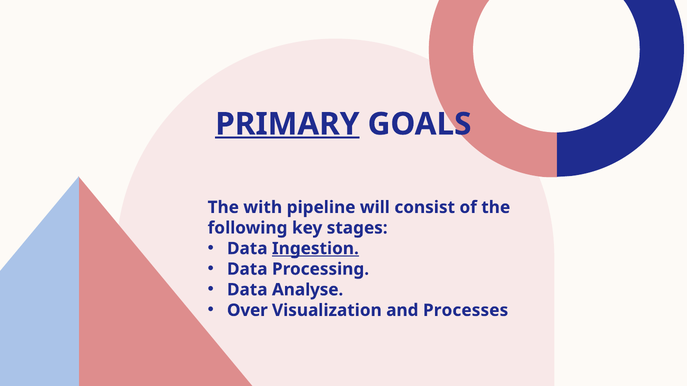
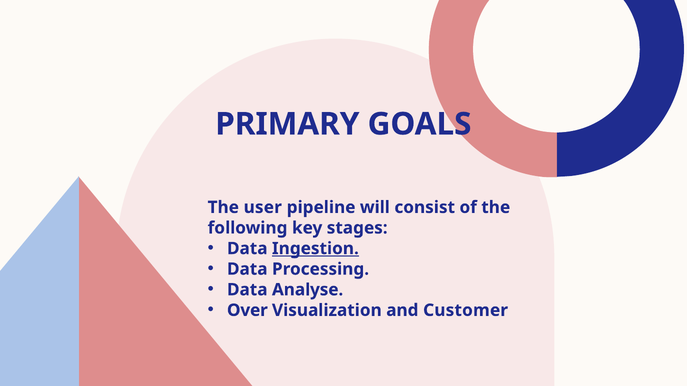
PRIMARY underline: present -> none
with: with -> user
Processes: Processes -> Customer
